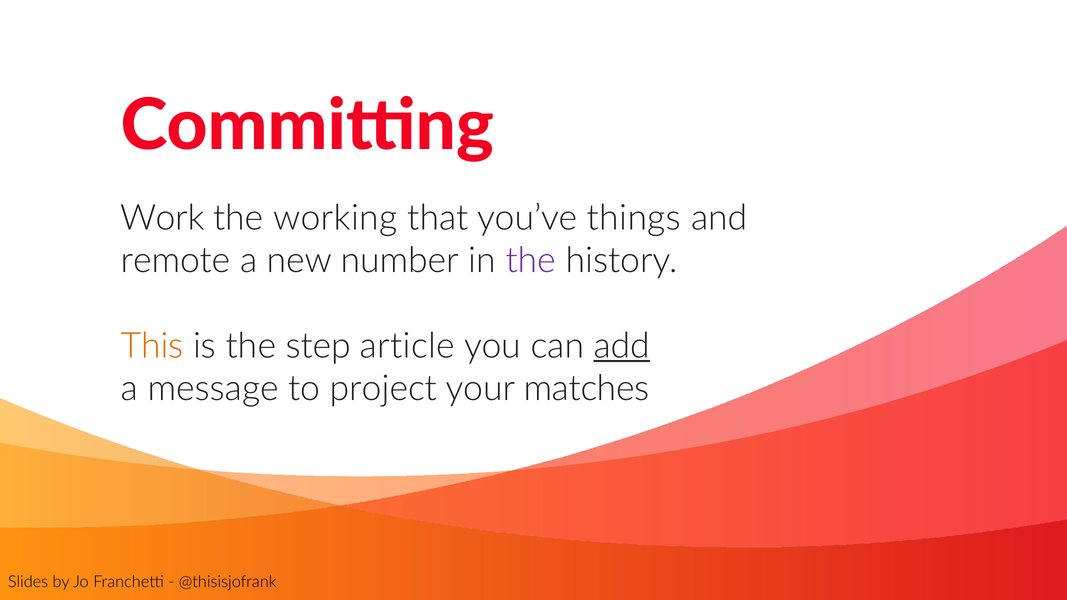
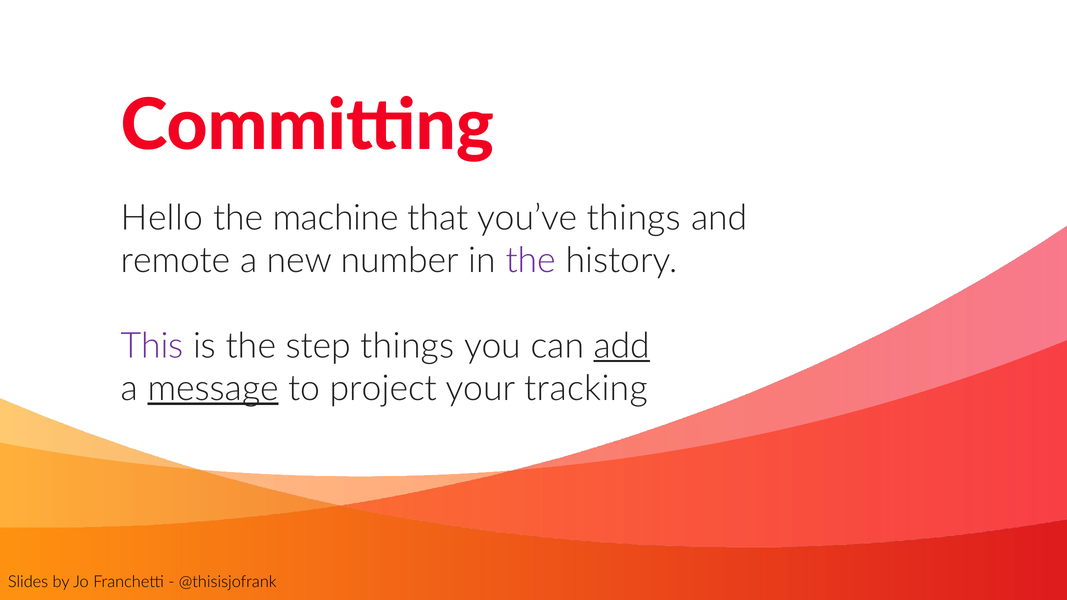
Work: Work -> Hello
working: working -> machine
This colour: orange -> purple
step article: article -> things
message underline: none -> present
matches: matches -> tracking
